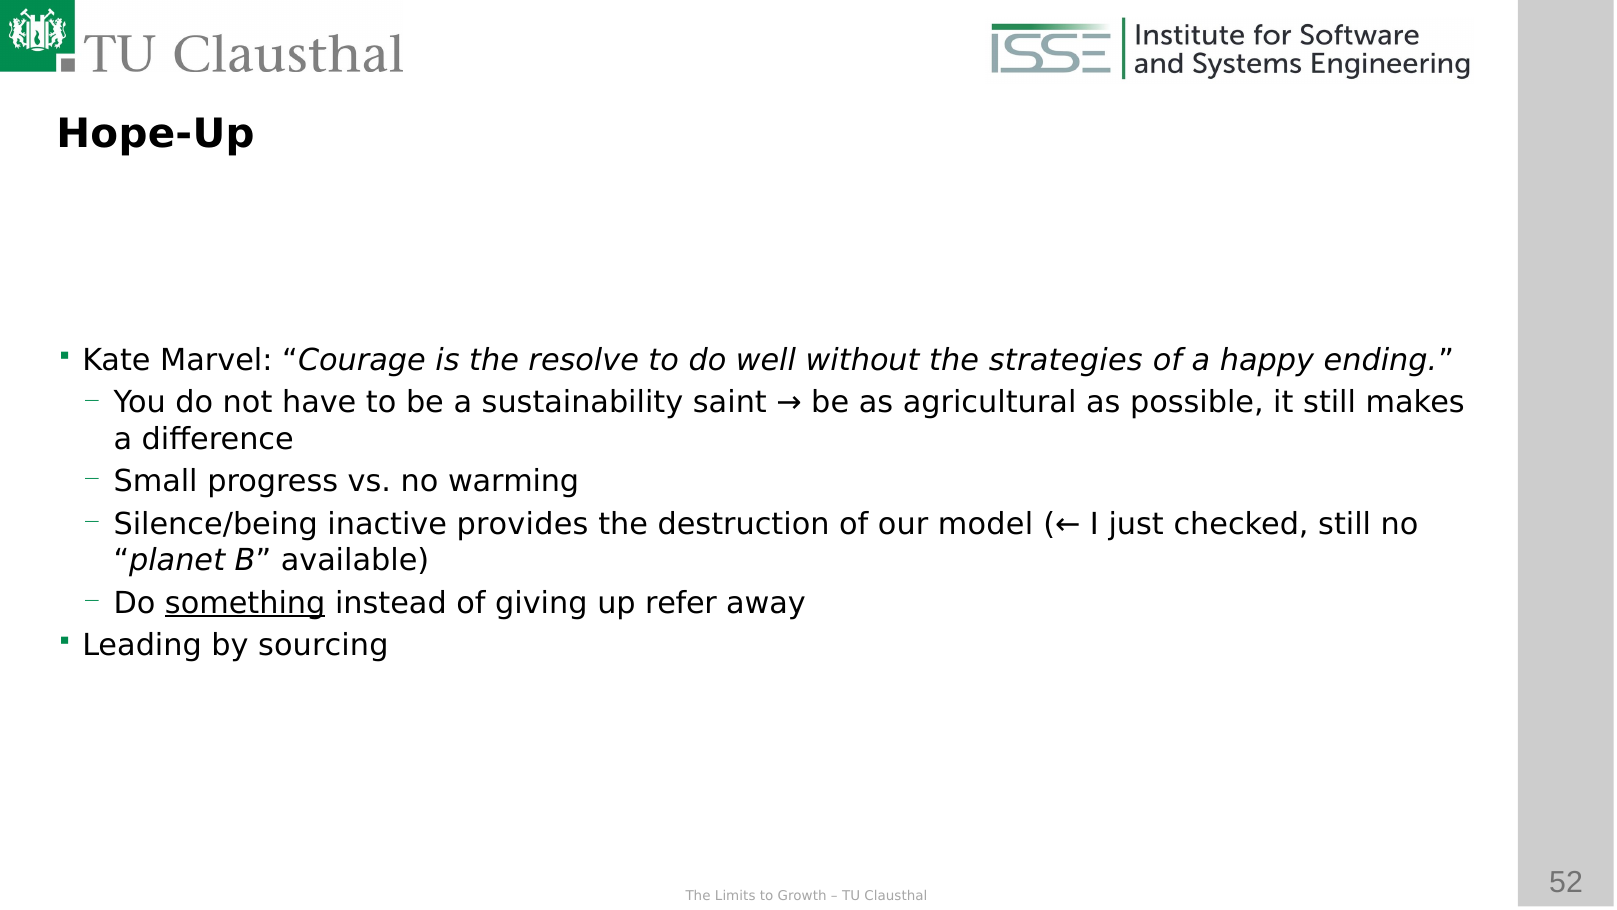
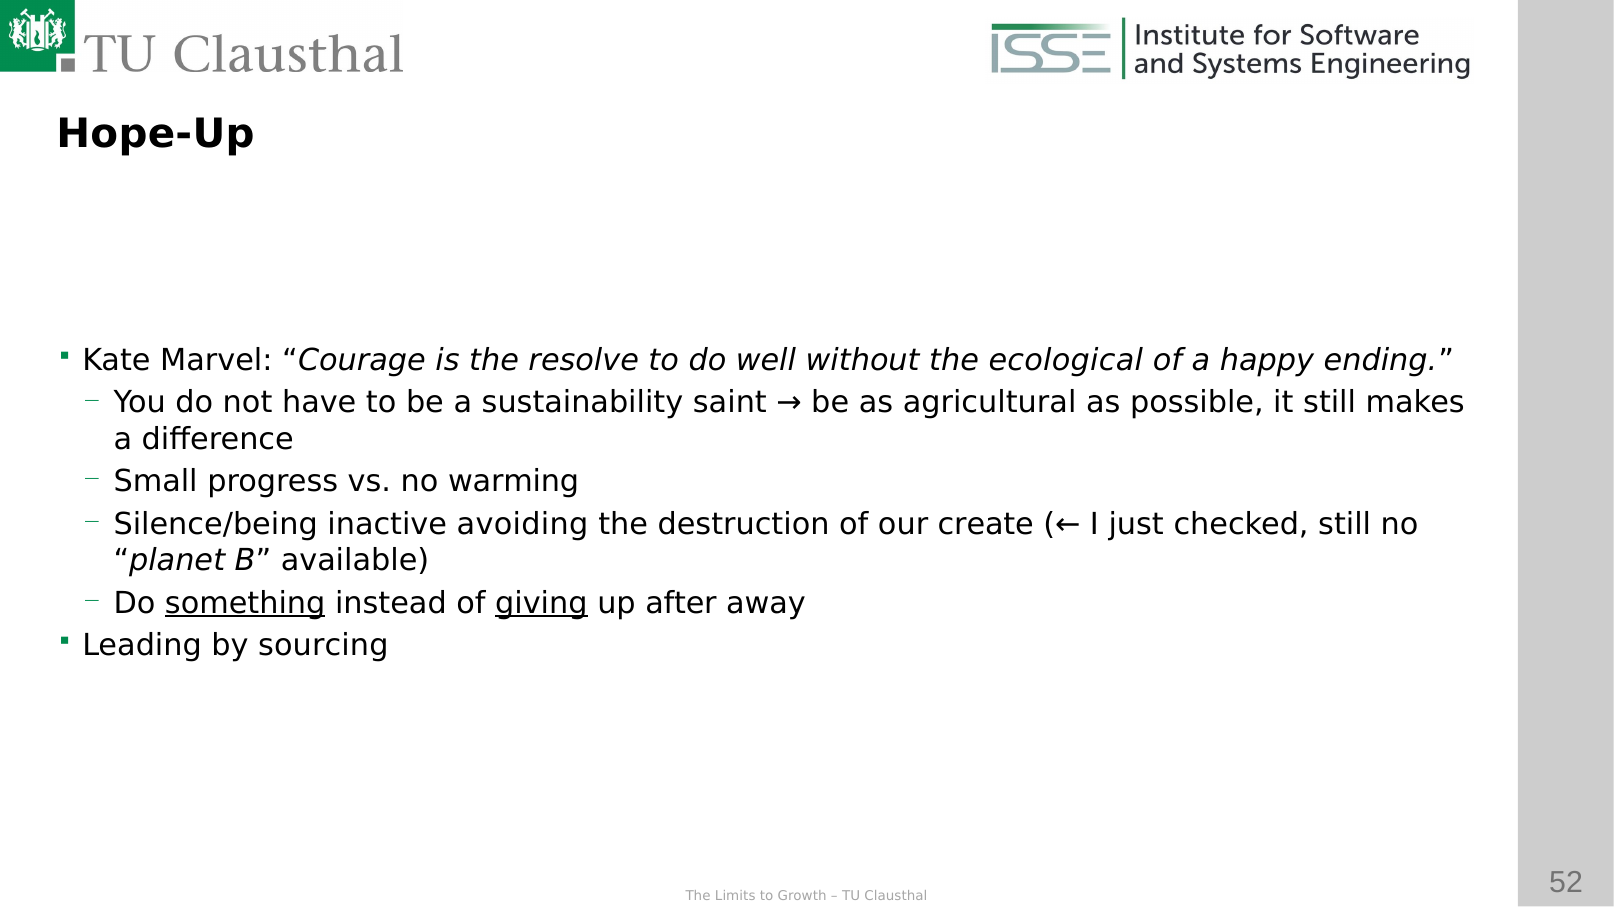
strategies: strategies -> ecological
provides: provides -> avoiding
model: model -> create
giving underline: none -> present
refer: refer -> after
